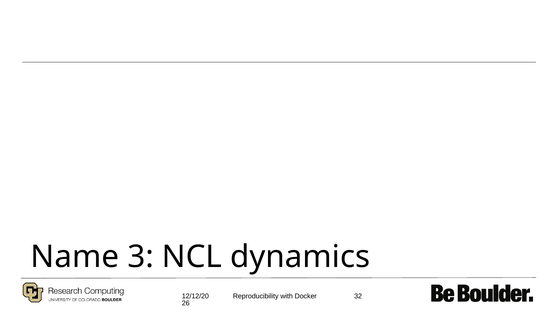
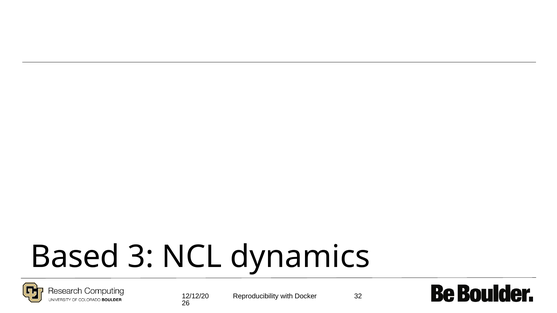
Name: Name -> Based
